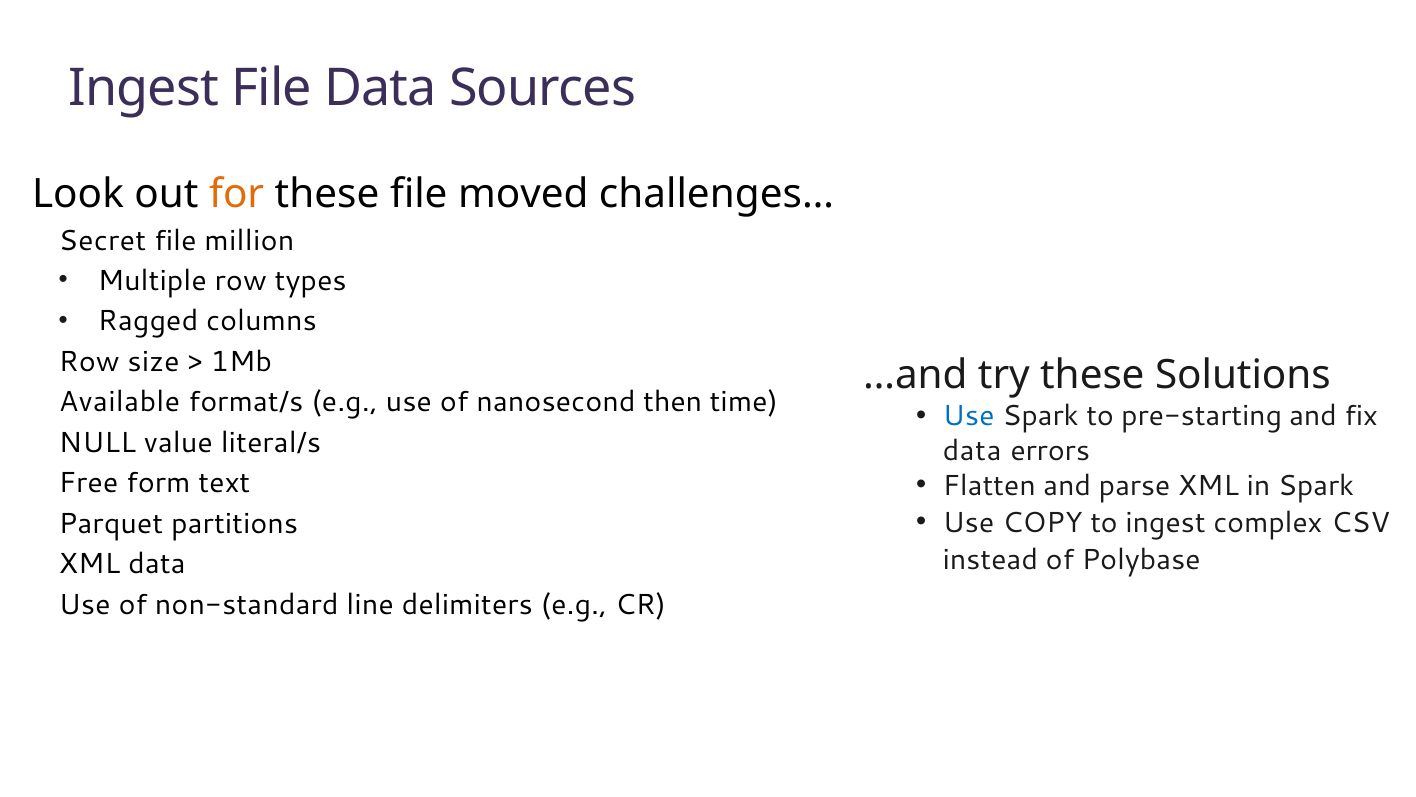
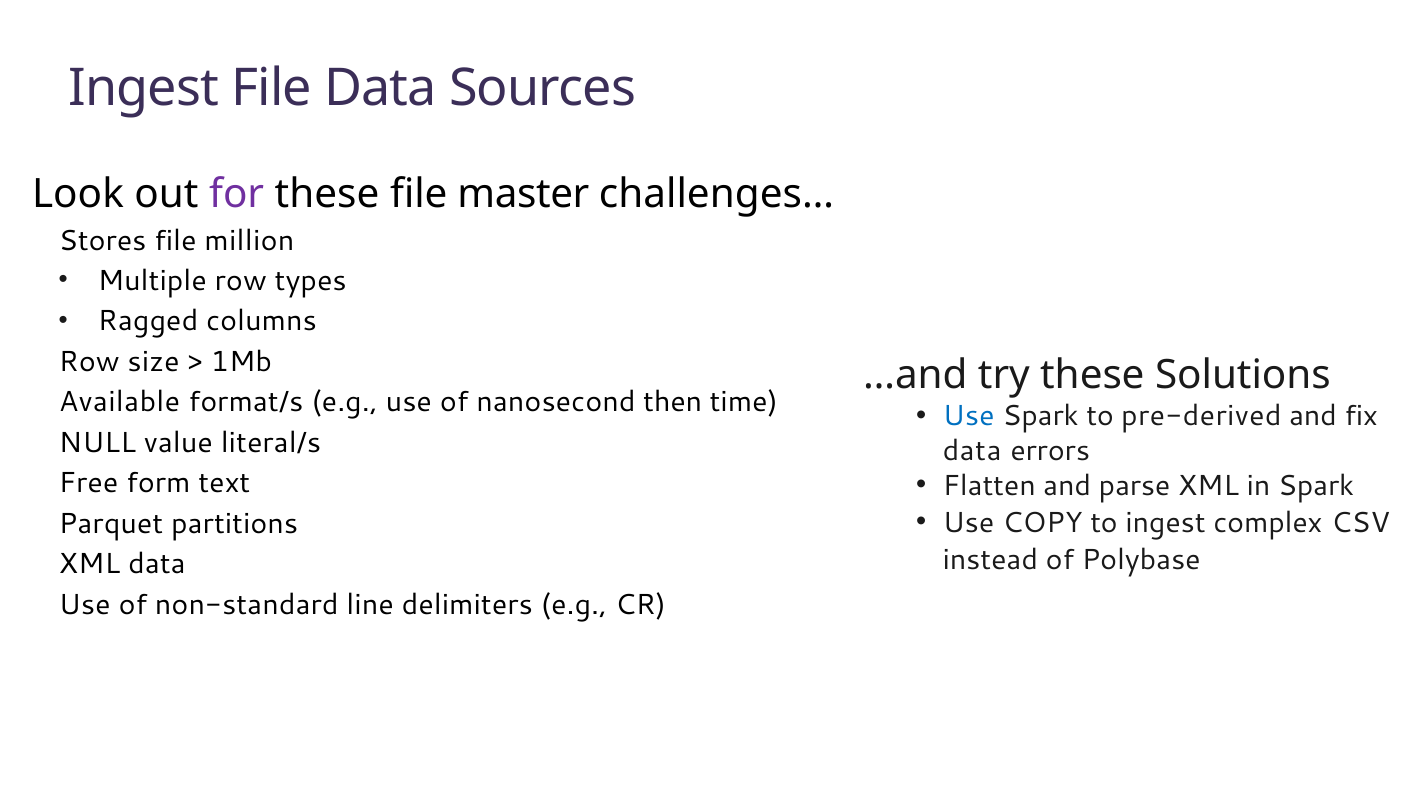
for colour: orange -> purple
moved: moved -> master
Secret: Secret -> Stores
pre-starting: pre-starting -> pre-derived
